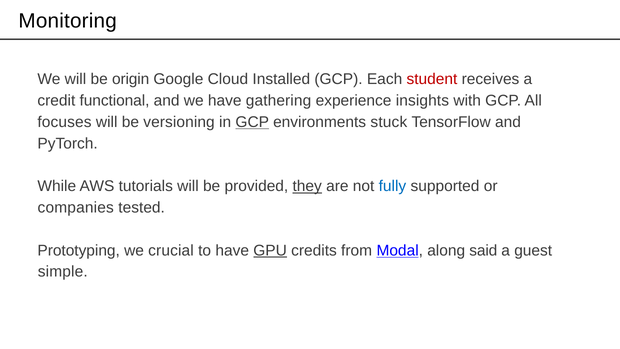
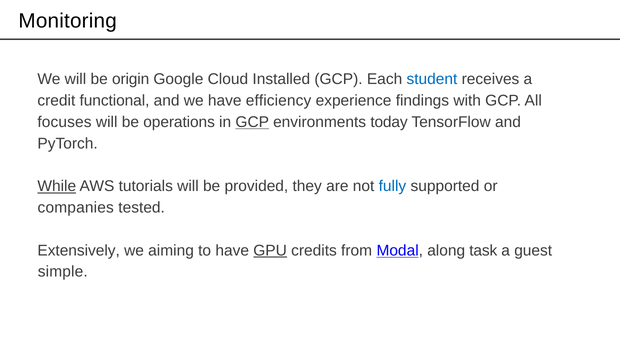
student colour: red -> blue
gathering: gathering -> efficiency
insights: insights -> findings
versioning: versioning -> operations
stuck: stuck -> today
While underline: none -> present
they underline: present -> none
Prototyping: Prototyping -> Extensively
crucial: crucial -> aiming
said: said -> task
